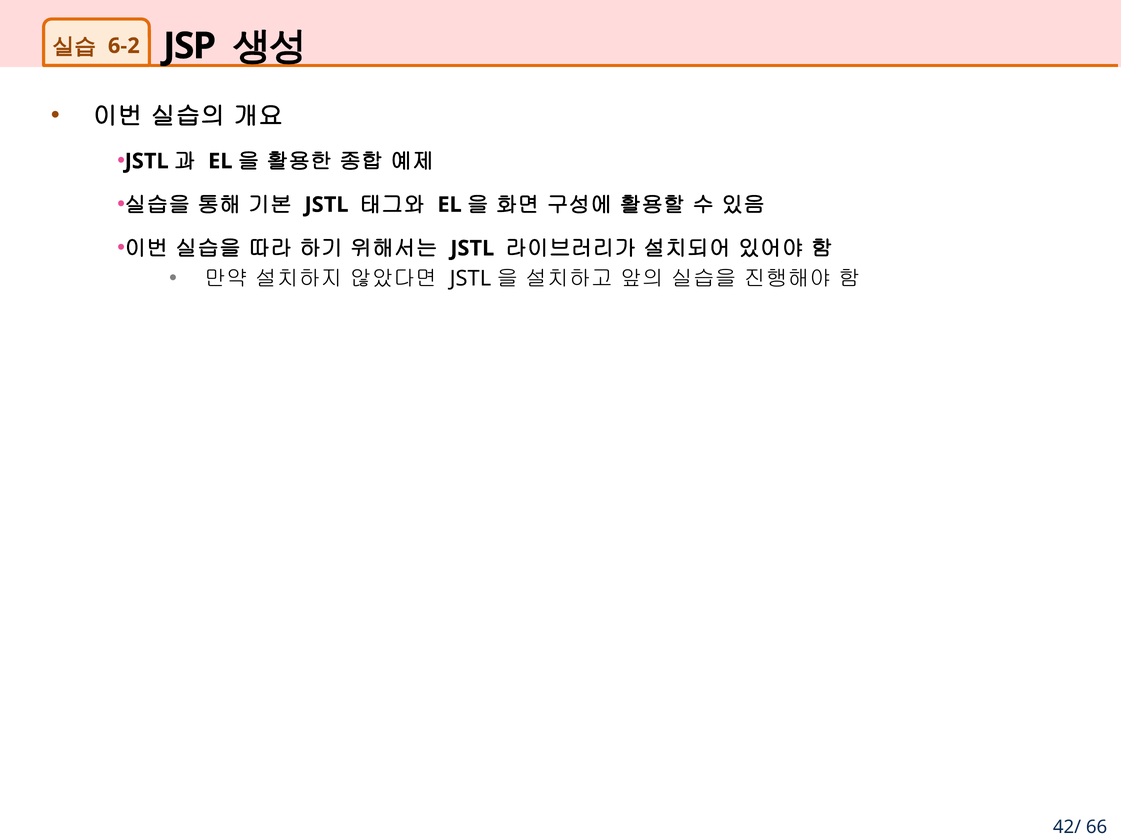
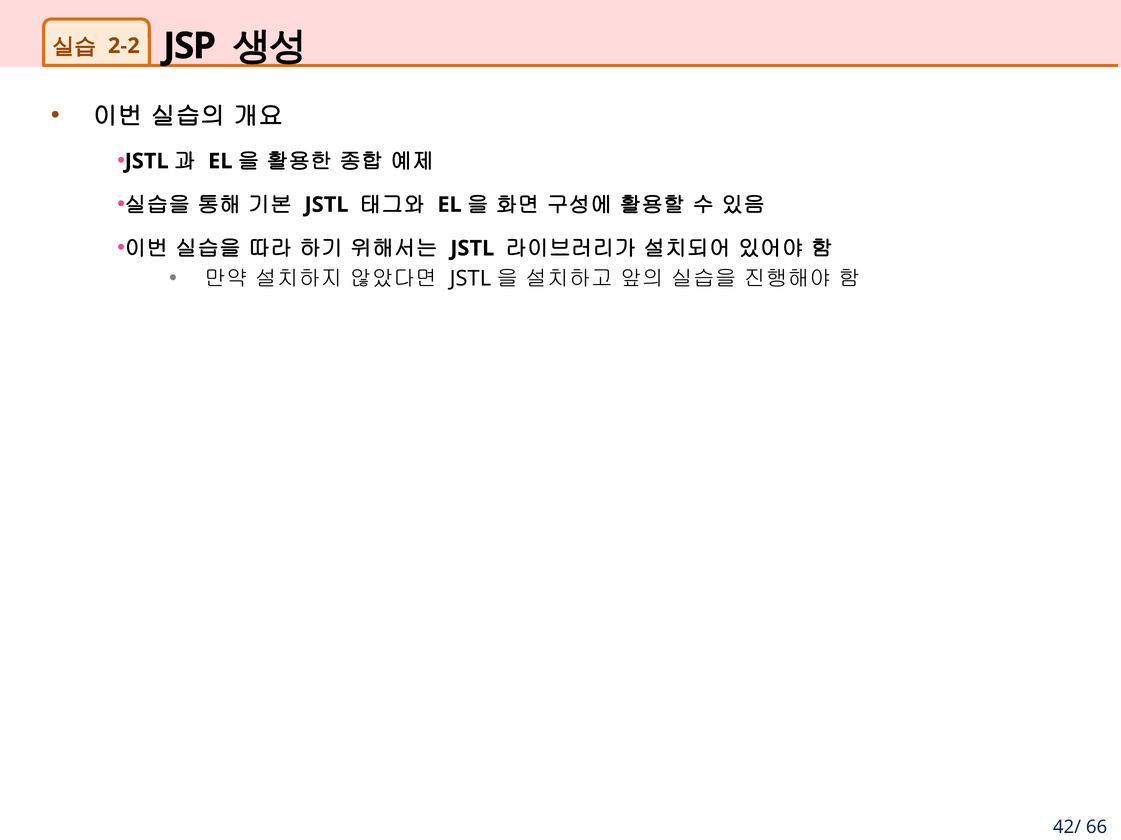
6-2: 6-2 -> 2-2
